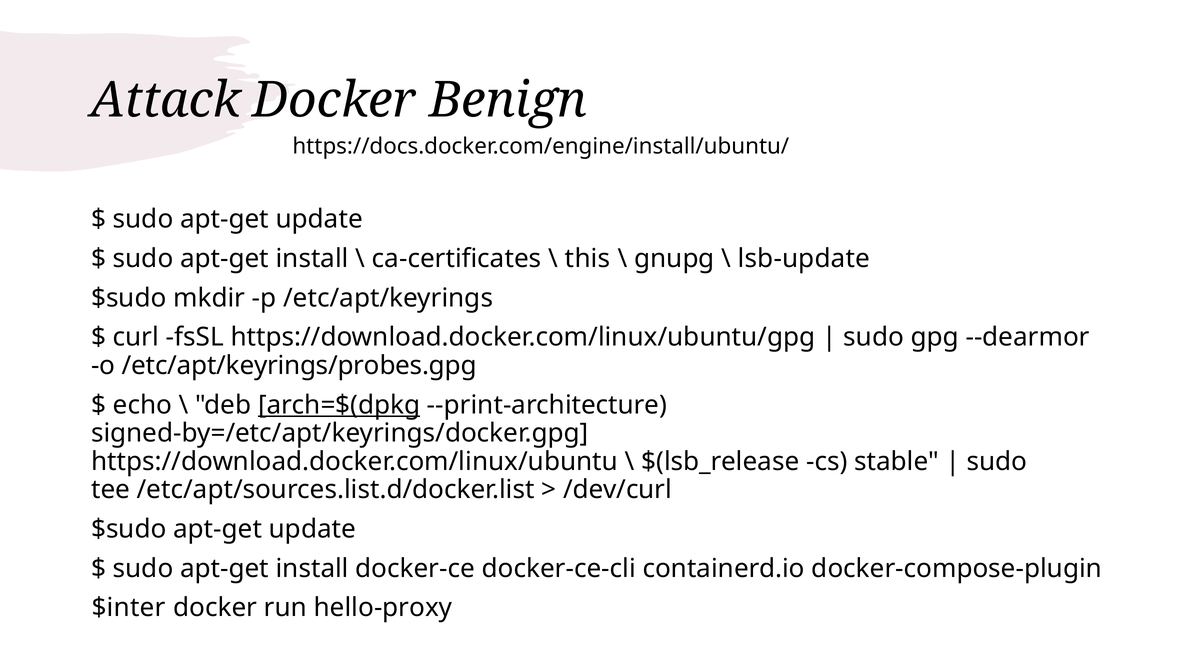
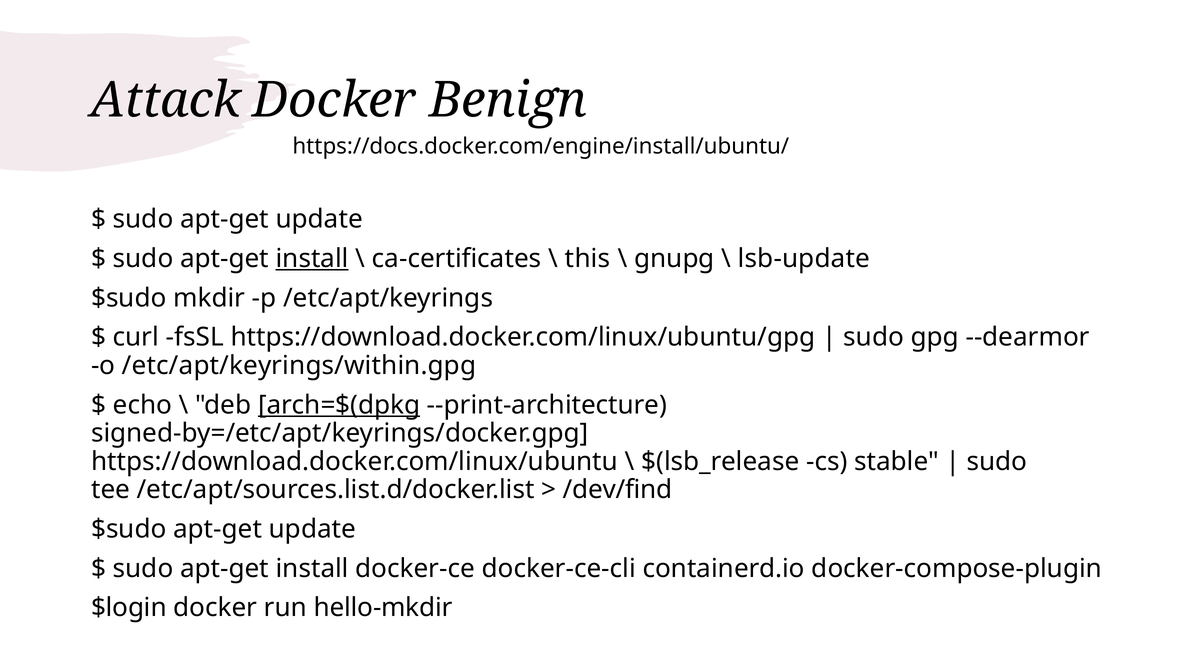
install at (312, 259) underline: none -> present
/etc/apt/keyrings/probes.gpg: /etc/apt/keyrings/probes.gpg -> /etc/apt/keyrings/within.gpg
/dev/curl: /dev/curl -> /dev/find
$inter: $inter -> $login
hello-proxy: hello-proxy -> hello-mkdir
